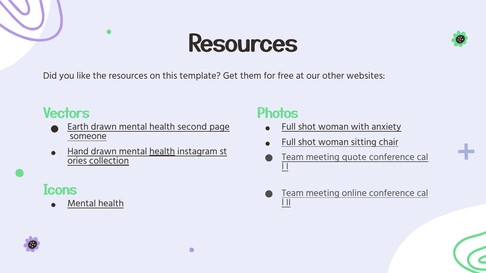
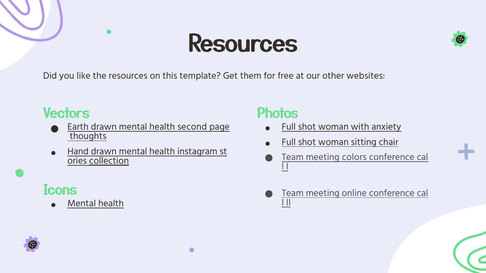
someone: someone -> thoughts
health at (162, 152) underline: present -> none
quote: quote -> colors
